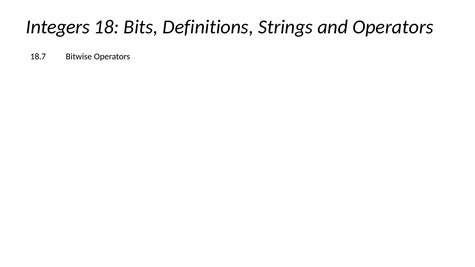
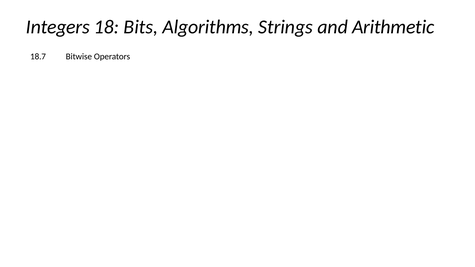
Definitions: Definitions -> Algorithms
and Operators: Operators -> Arithmetic
